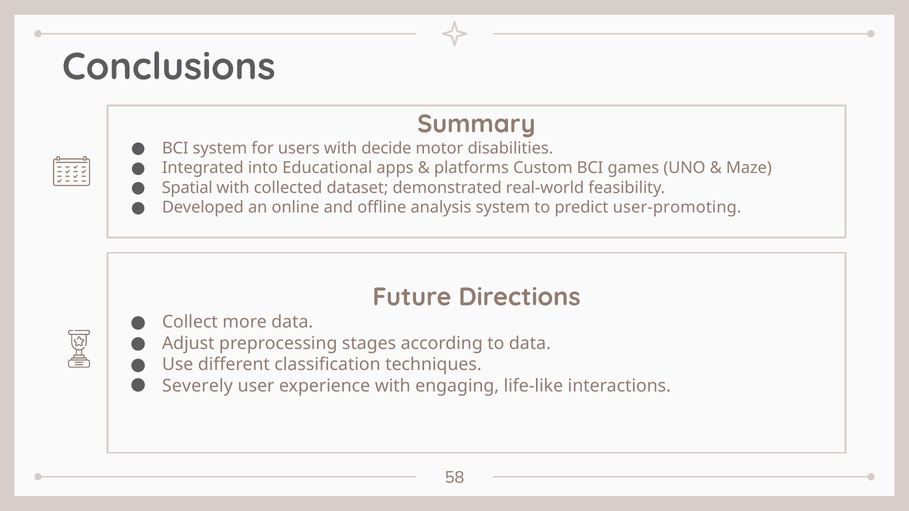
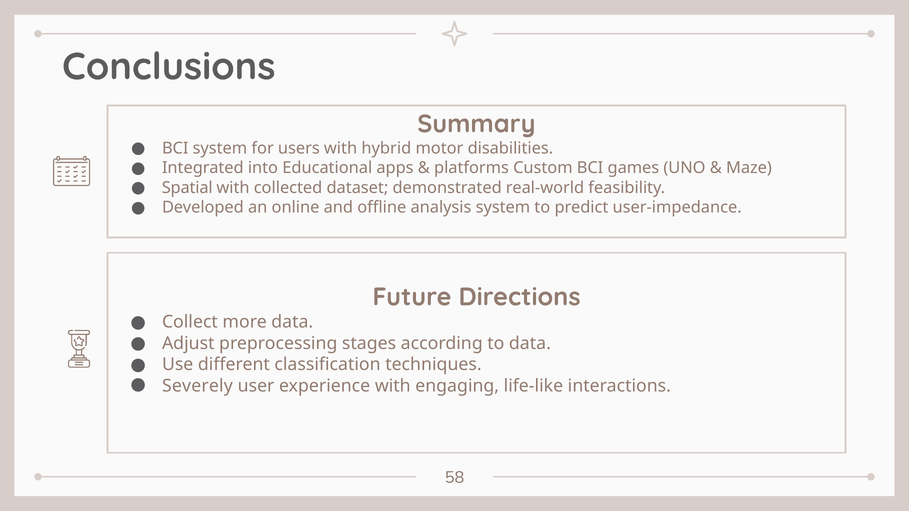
decide: decide -> hybrid
user-promoting: user-promoting -> user-impedance
